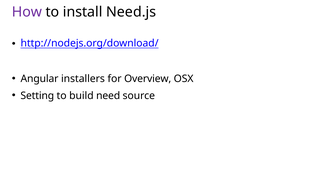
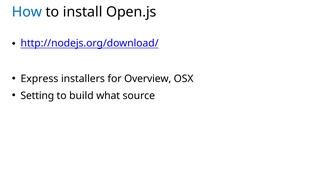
How colour: purple -> blue
Need.js: Need.js -> Open.js
Angular: Angular -> Express
need: need -> what
